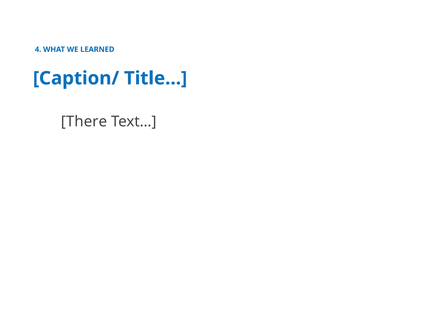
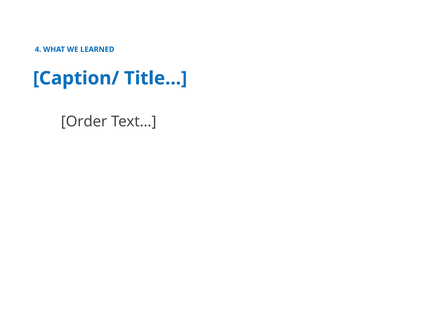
There: There -> Order
